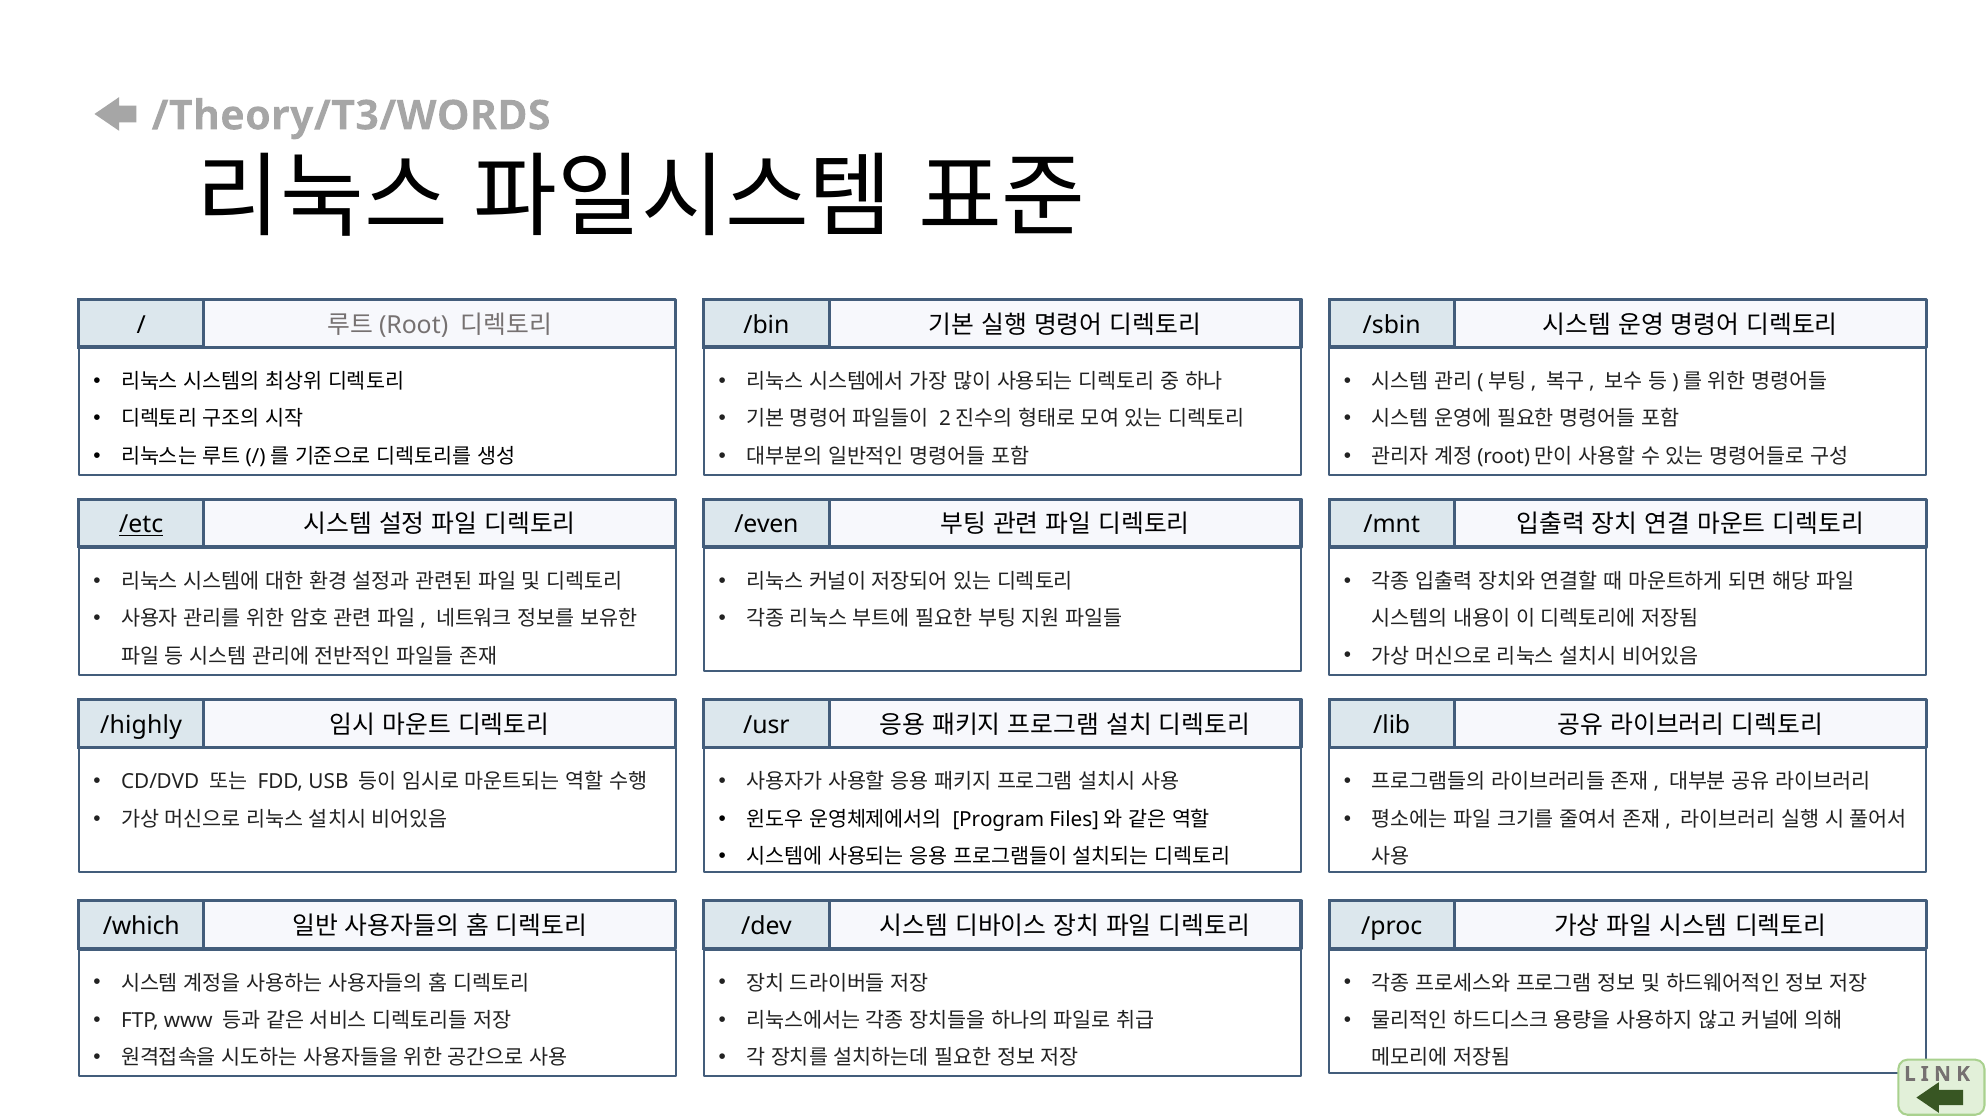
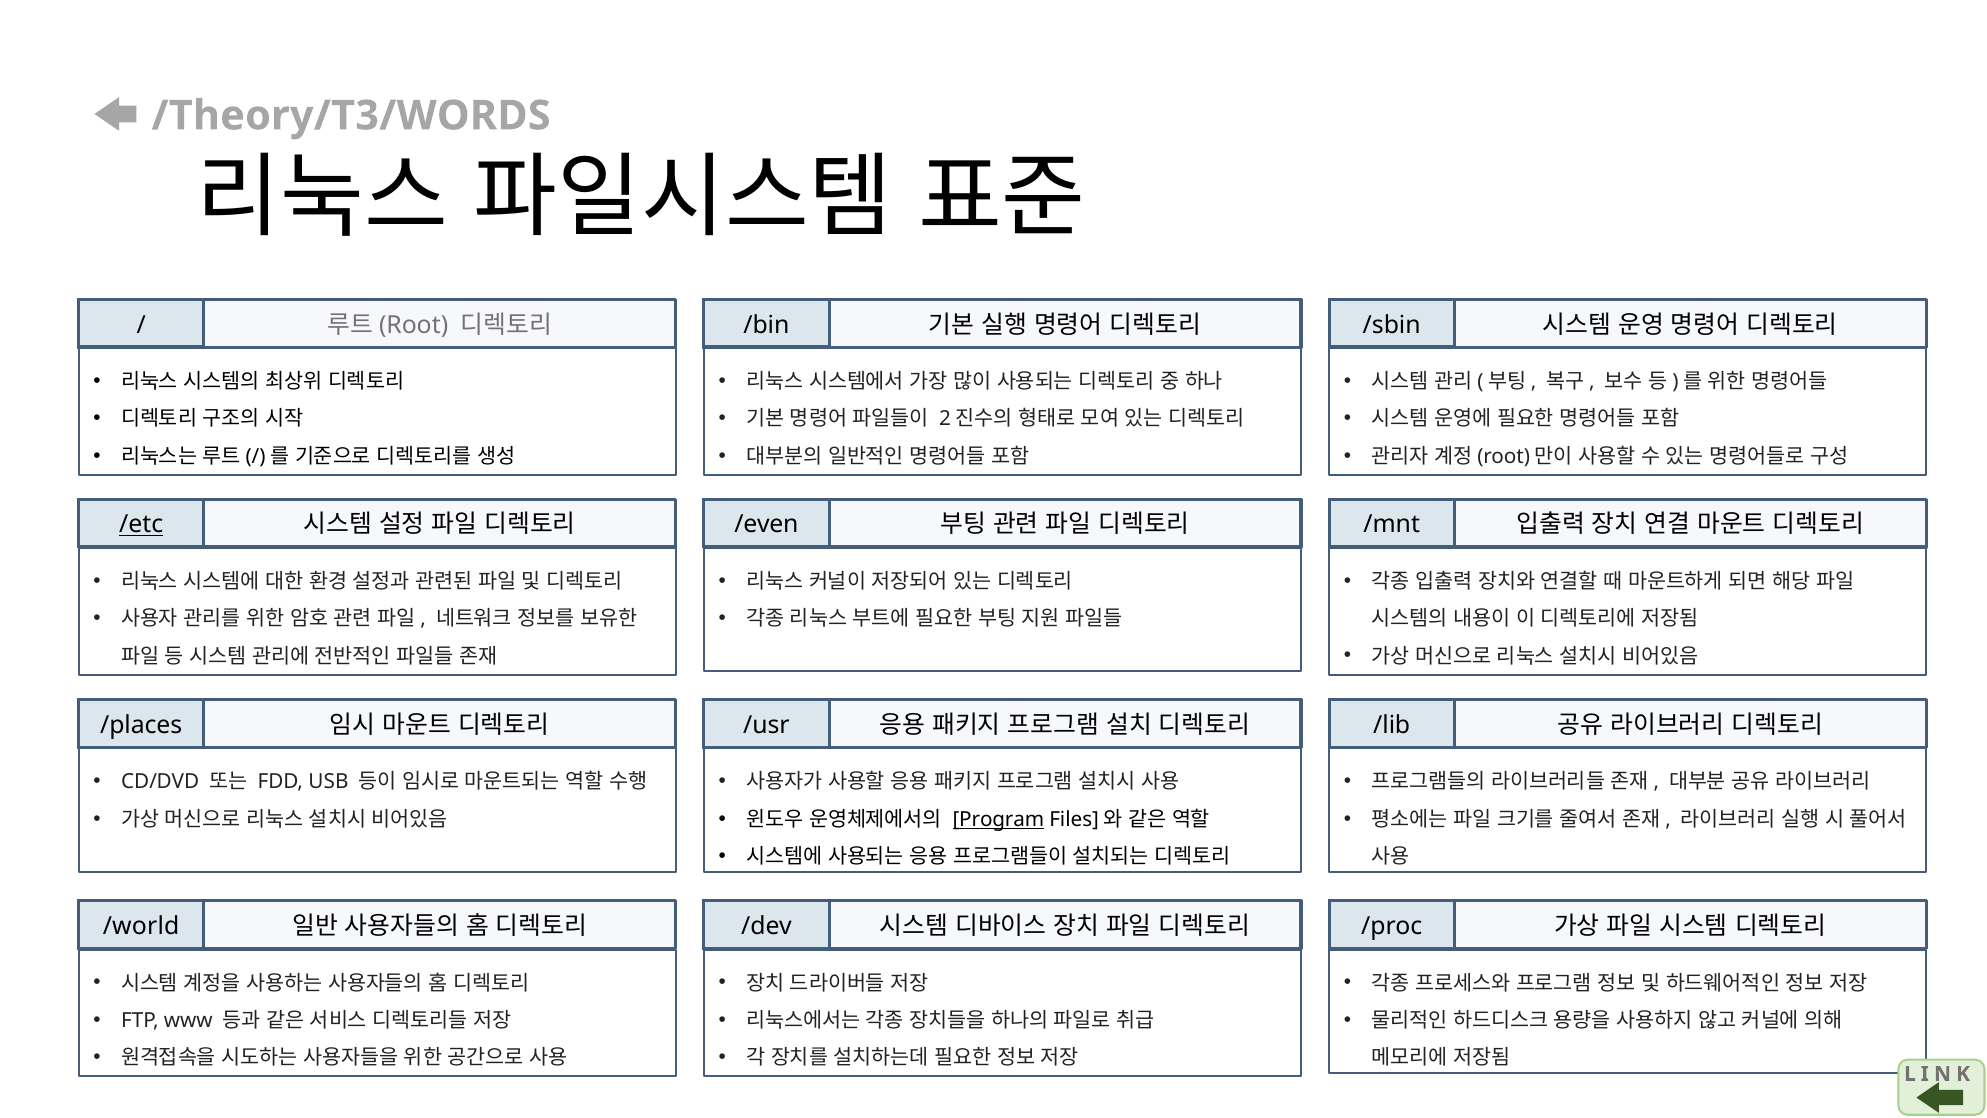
/highly: /highly -> /places
Program underline: none -> present
/which: /which -> /world
